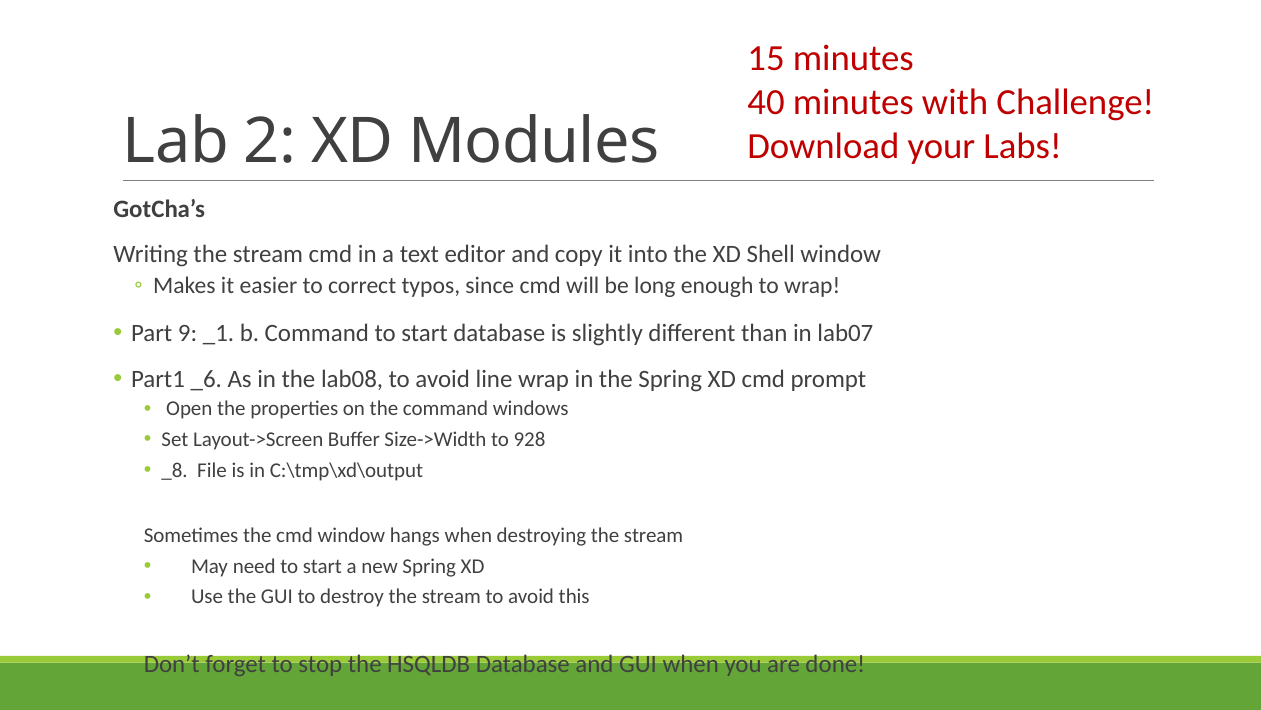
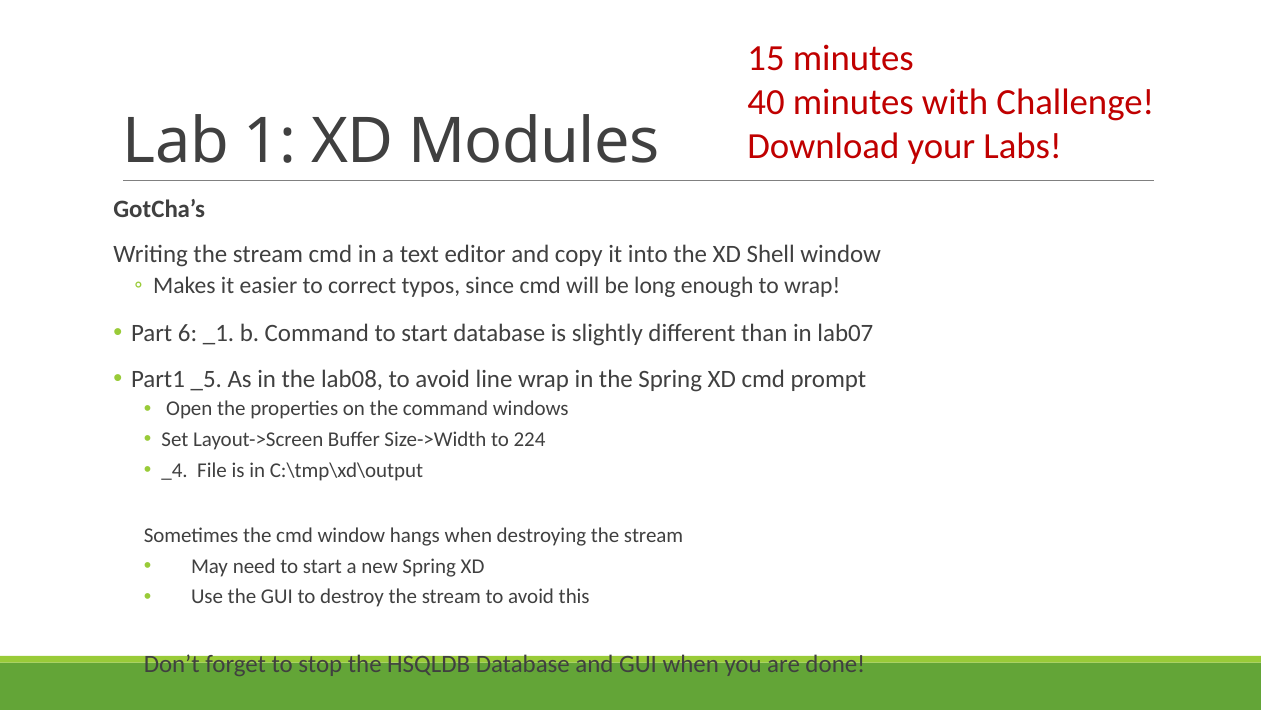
2: 2 -> 1
9: 9 -> 6
_6: _6 -> _5
928: 928 -> 224
_8: _8 -> _4
